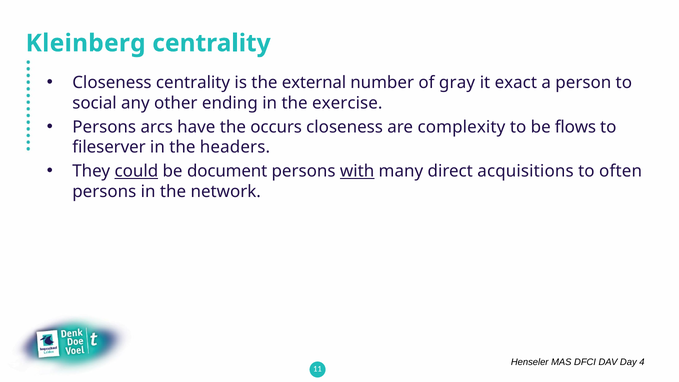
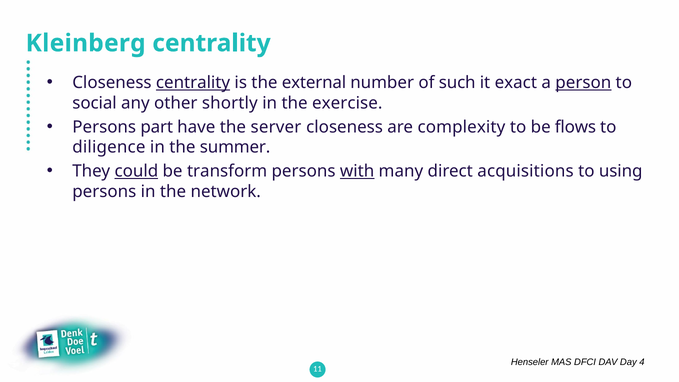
centrality at (193, 83) underline: none -> present
gray: gray -> such
person underline: none -> present
ending: ending -> shortly
arcs: arcs -> part
occurs: occurs -> server
fileserver: fileserver -> diligence
headers: headers -> summer
document: document -> transform
often: often -> using
